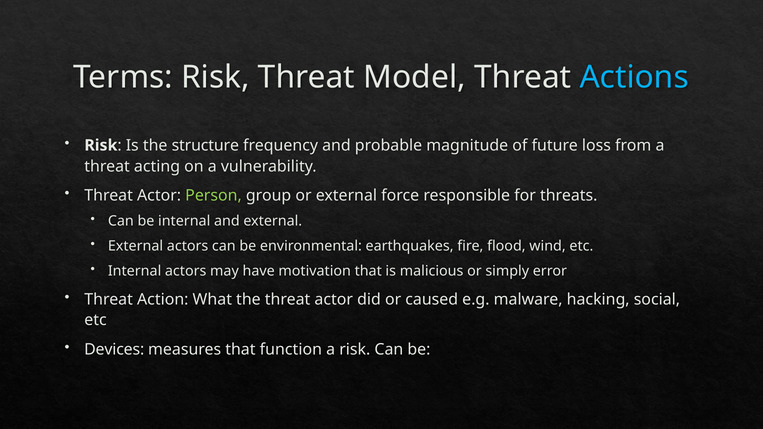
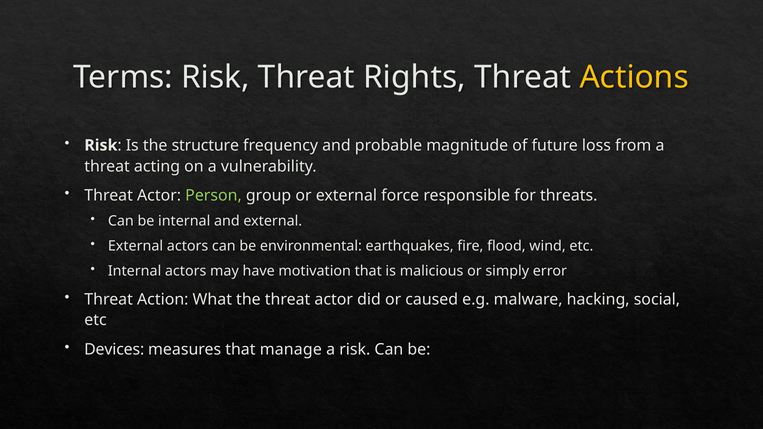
Model: Model -> Rights
Actions colour: light blue -> yellow
function: function -> manage
